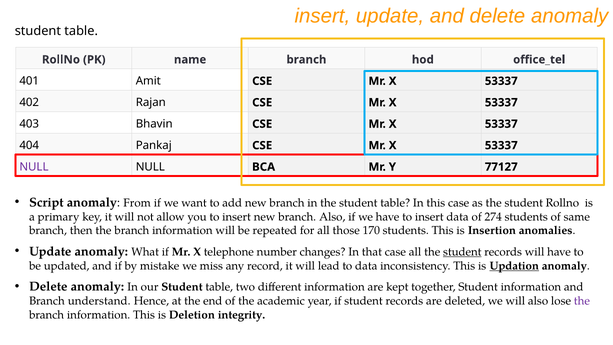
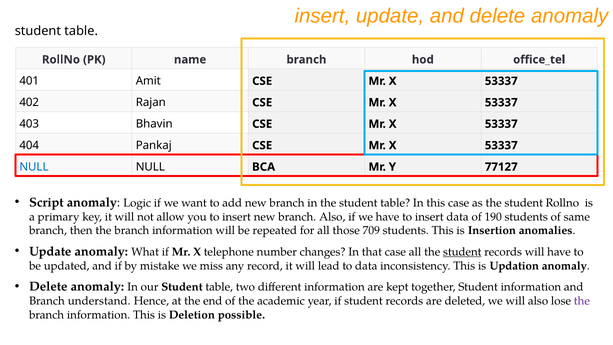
NULL at (34, 167) colour: purple -> blue
From: From -> Logic
274: 274 -> 190
170: 170 -> 709
Updation underline: present -> none
integrity: integrity -> possible
